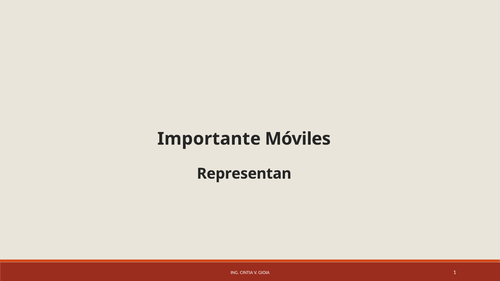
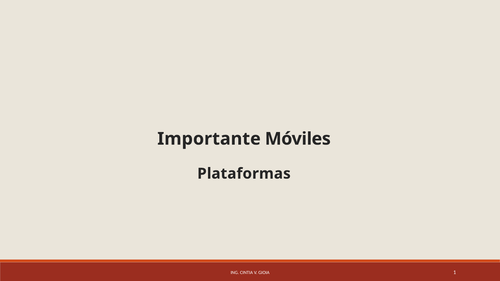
Representan: Representan -> Plataformas
